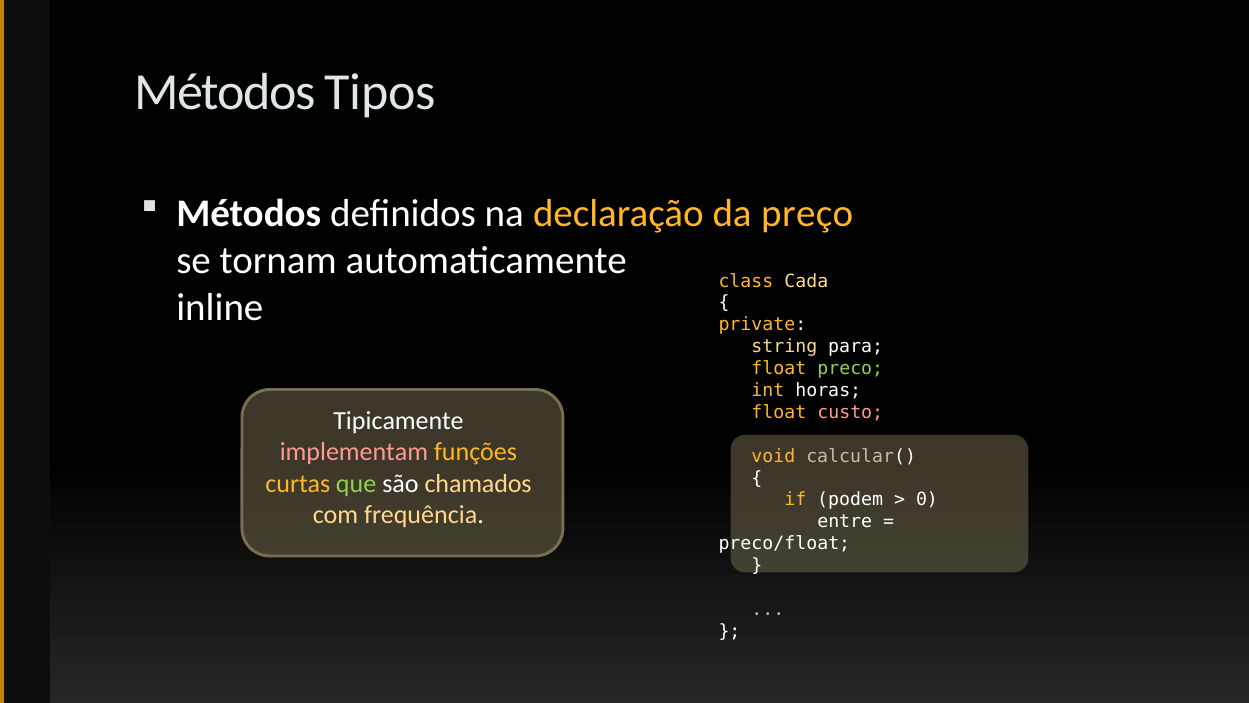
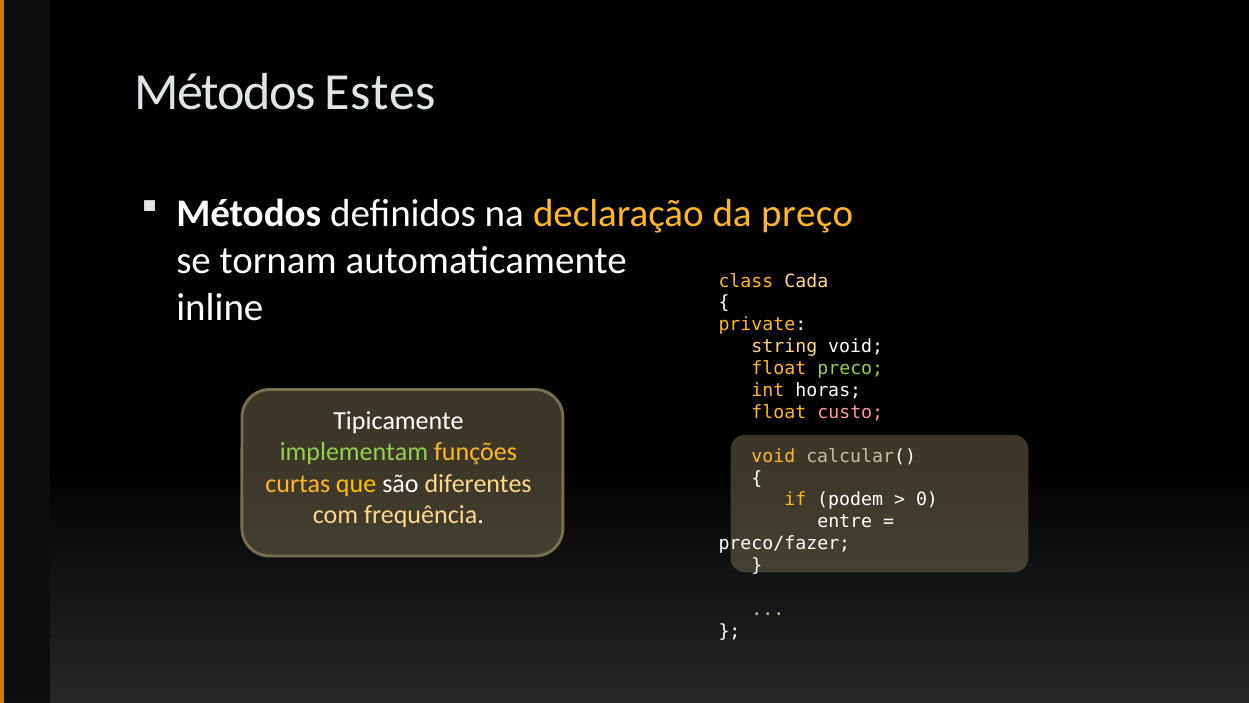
Tipos: Tipos -> Estes
string para: para -> void
implementam colour: pink -> light green
que colour: light green -> yellow
chamados: chamados -> diferentes
preco/float: preco/float -> preco/fazer
